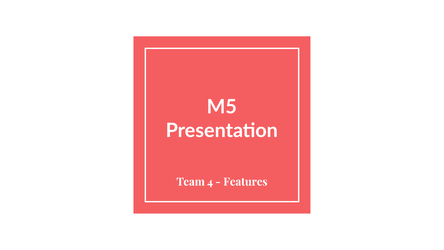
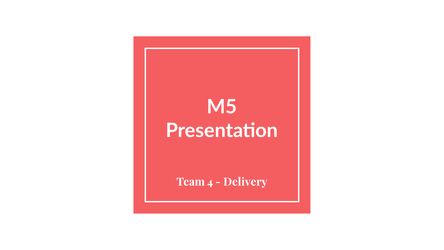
Features: Features -> Delivery
